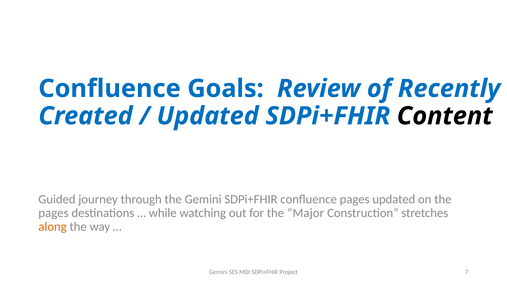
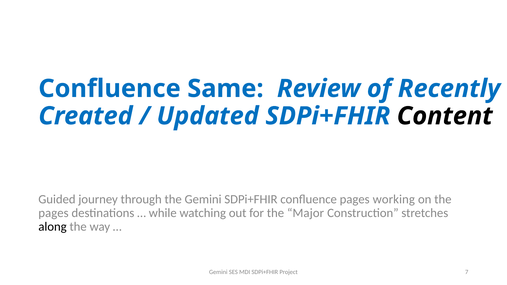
Goals: Goals -> Same
pages updated: updated -> working
along colour: orange -> black
